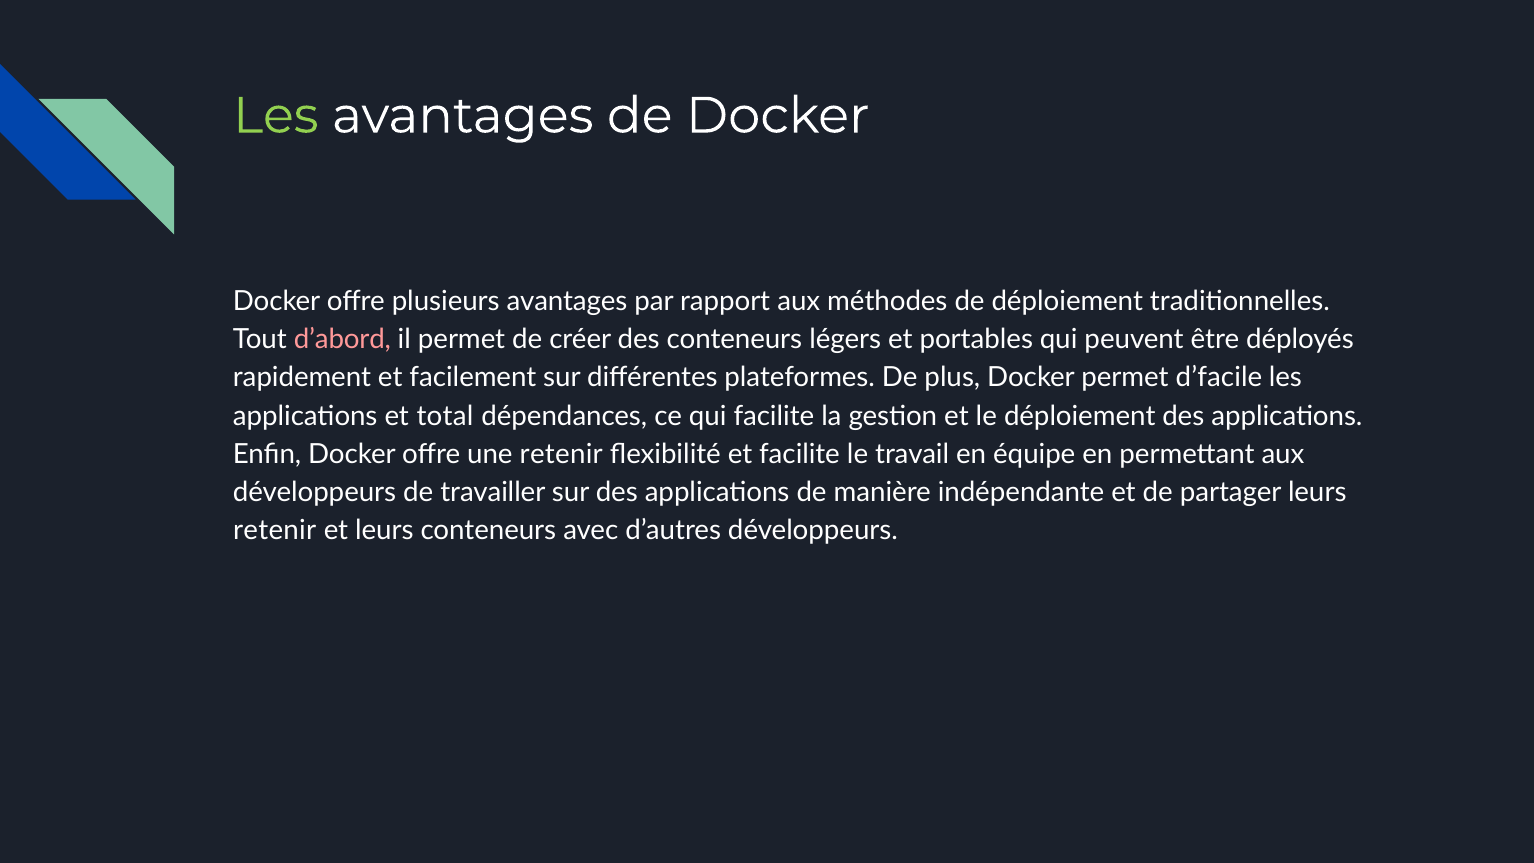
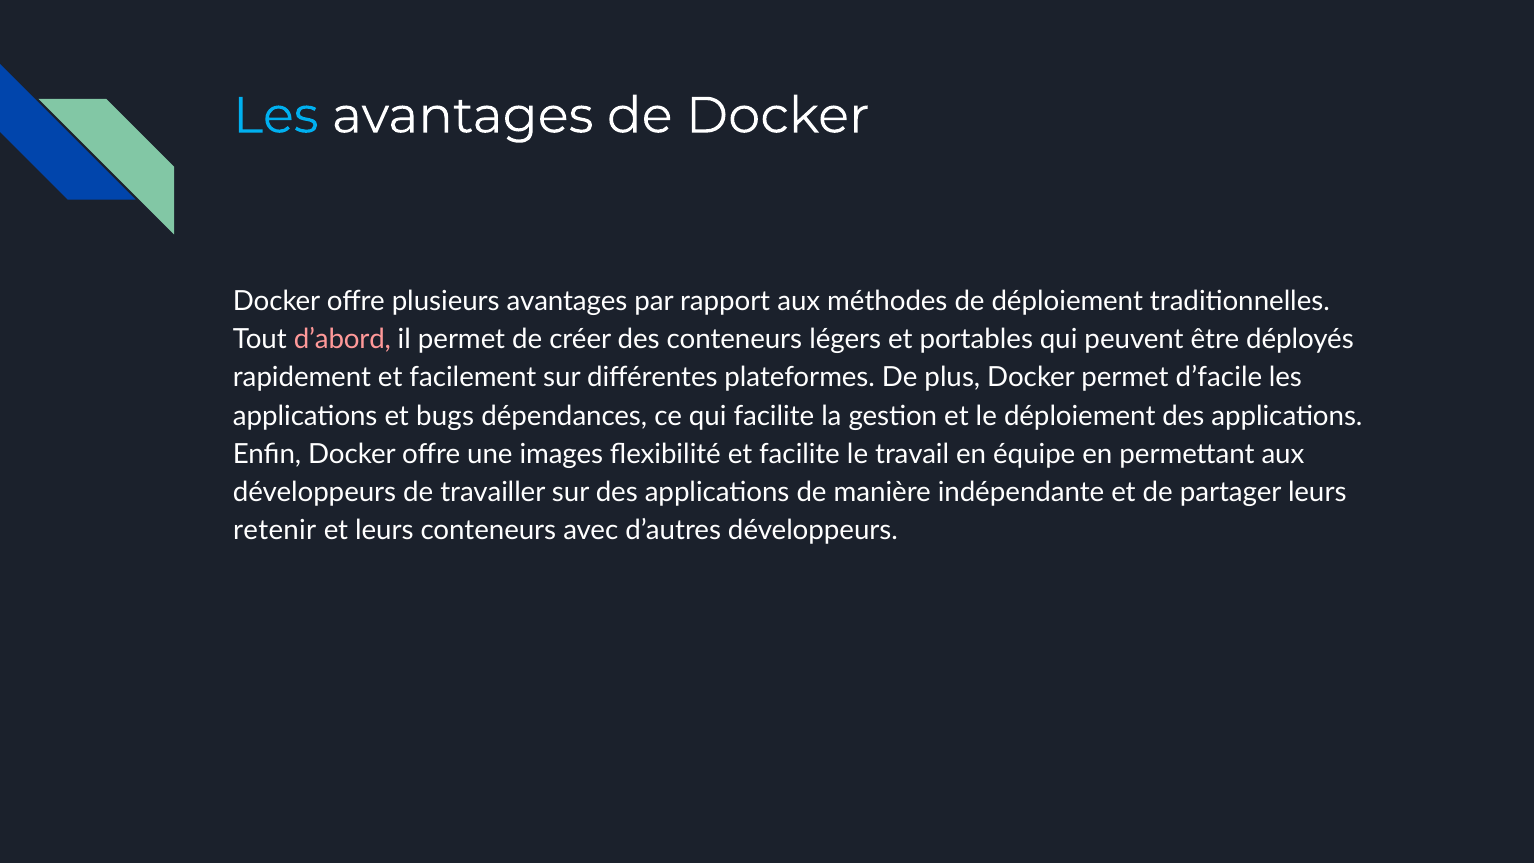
Les at (276, 116) colour: light green -> light blue
total: total -> bugs
une retenir: retenir -> images
